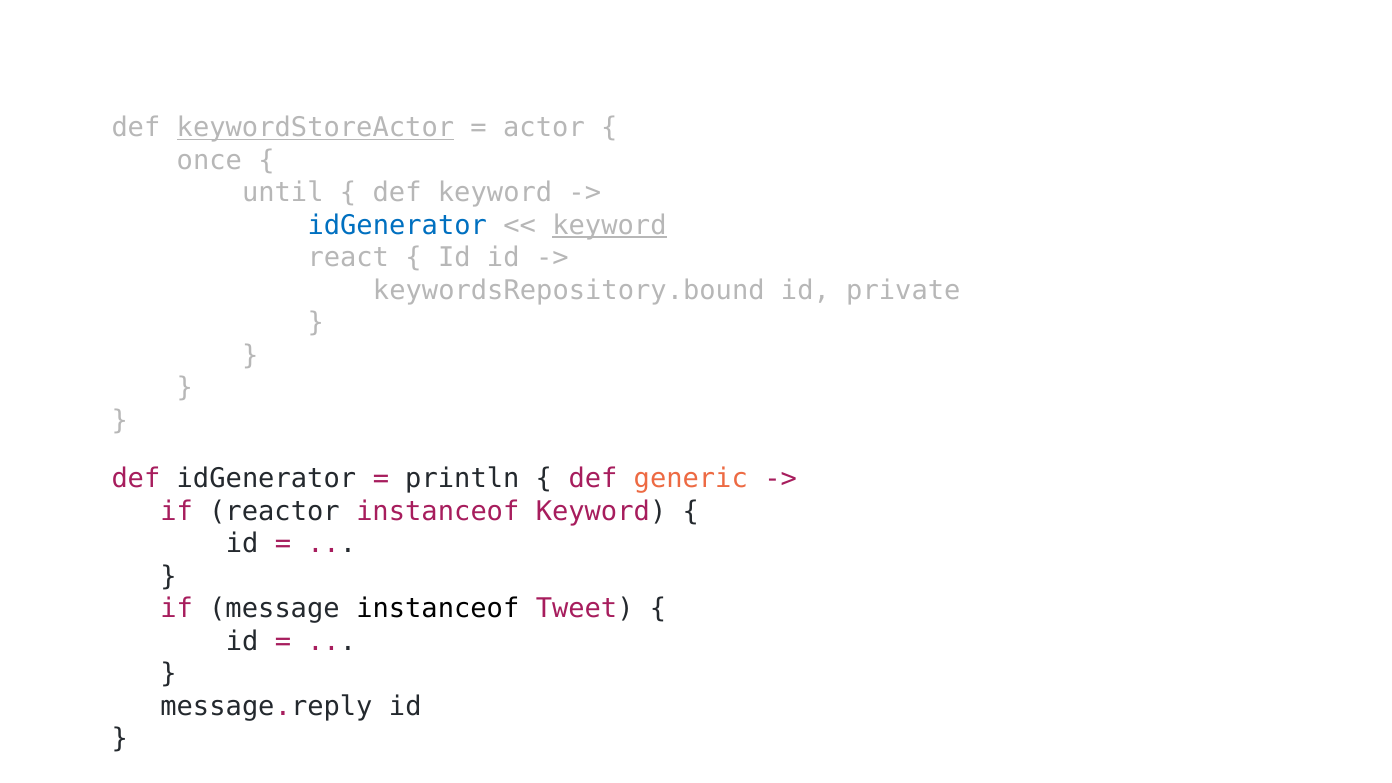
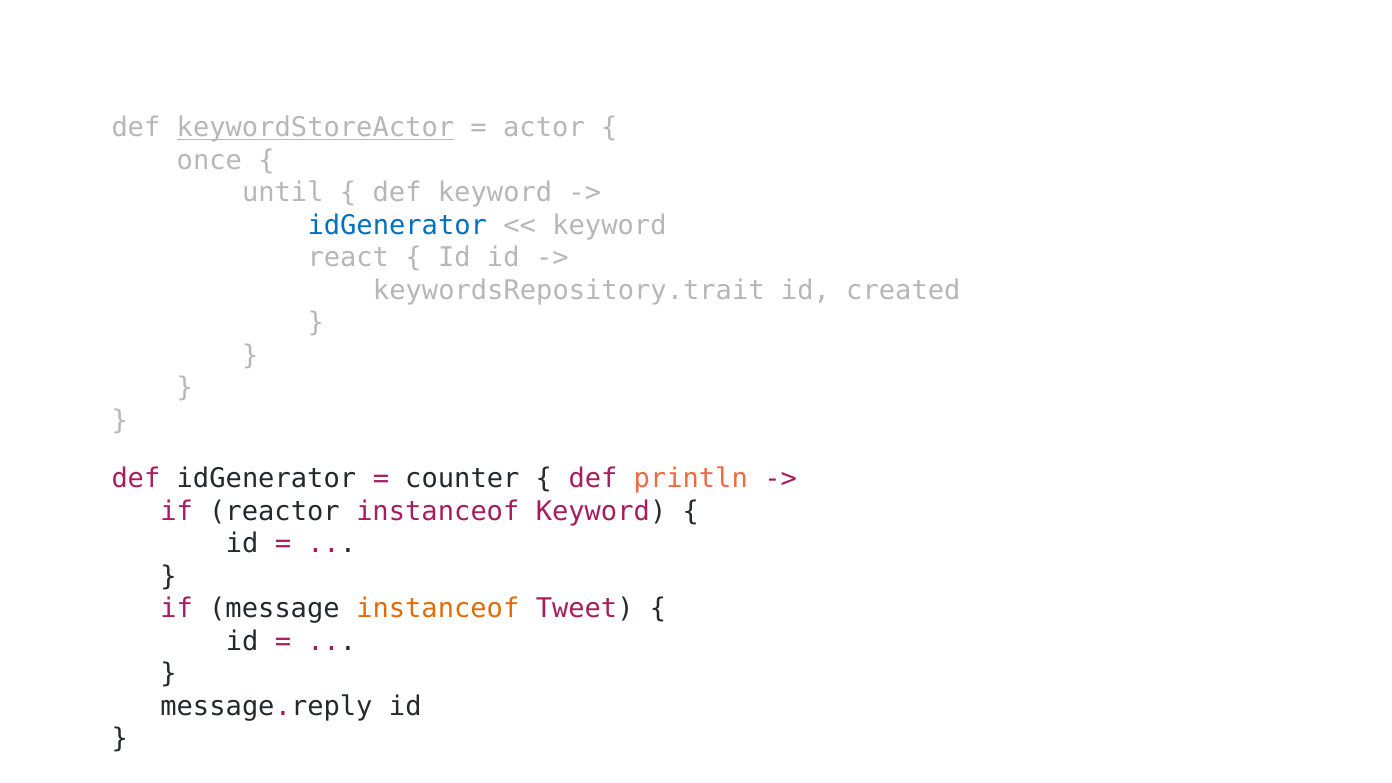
keyword at (609, 225) underline: present -> none
keywordsRepository.bound: keywordsRepository.bound -> keywordsRepository.trait
private: private -> created
println: println -> counter
generic: generic -> println
instanceof at (438, 609) colour: black -> orange
